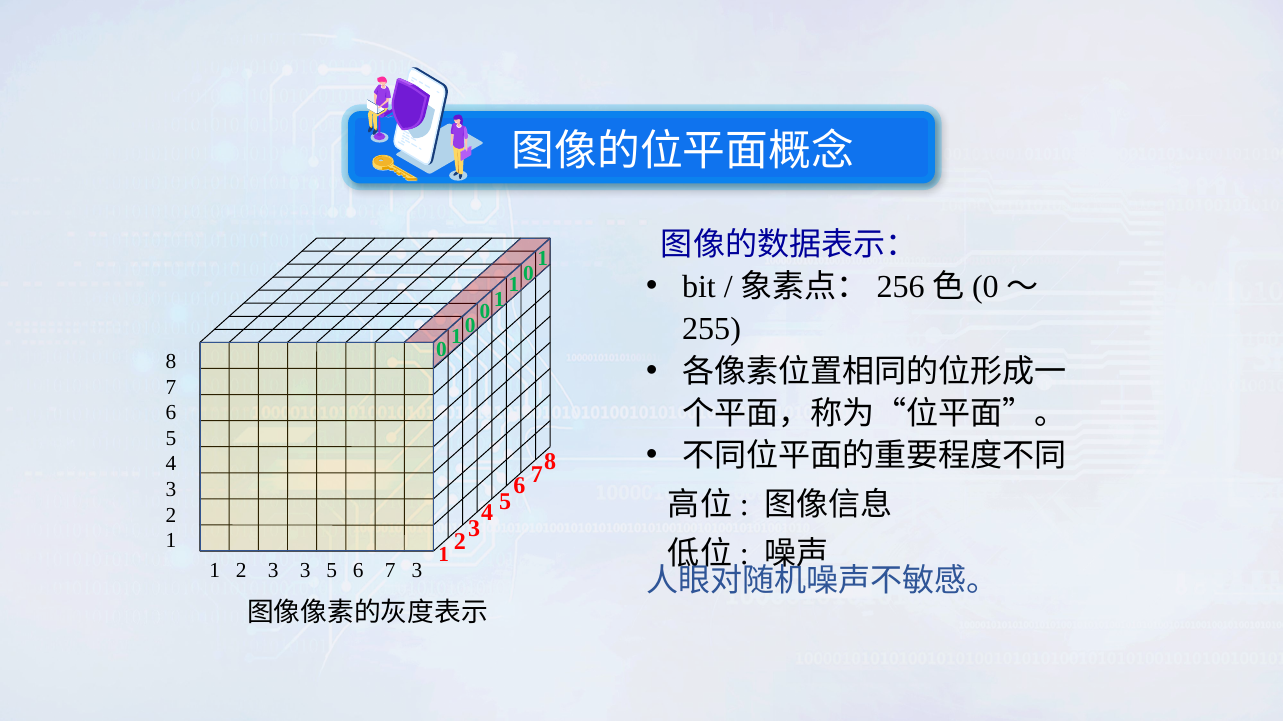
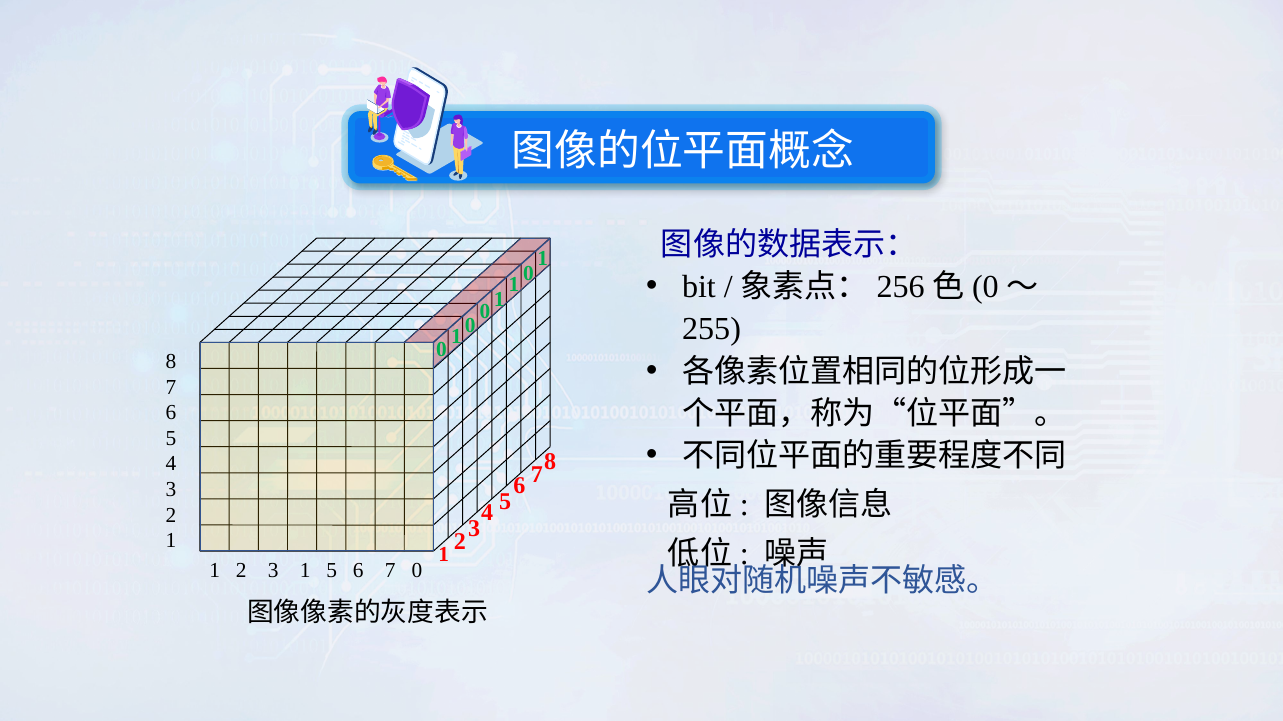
3 3: 3 -> 1
7 3: 3 -> 0
